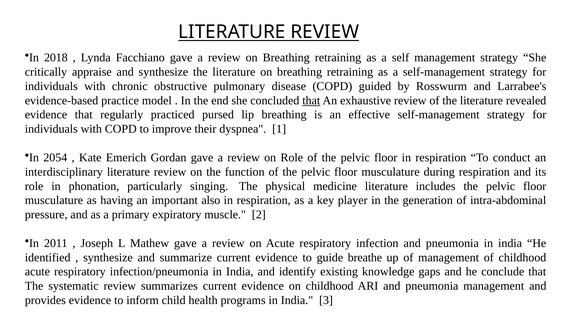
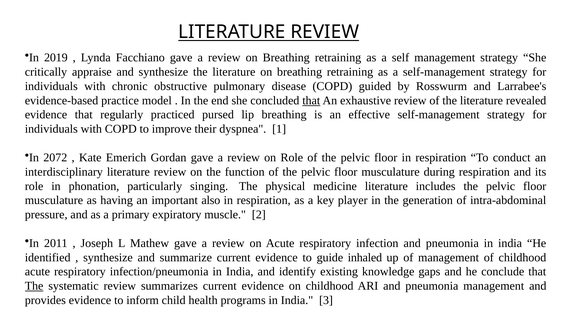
2018: 2018 -> 2019
2054: 2054 -> 2072
breathe: breathe -> inhaled
The at (34, 286) underline: none -> present
